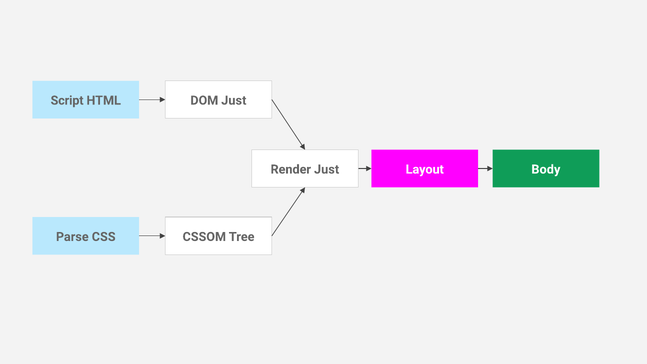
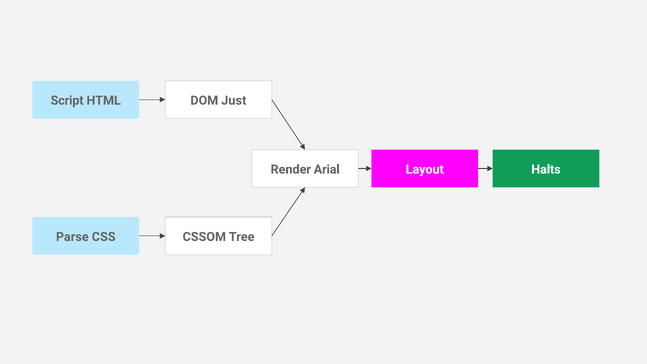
Render Just: Just -> Arial
Body: Body -> Halts
